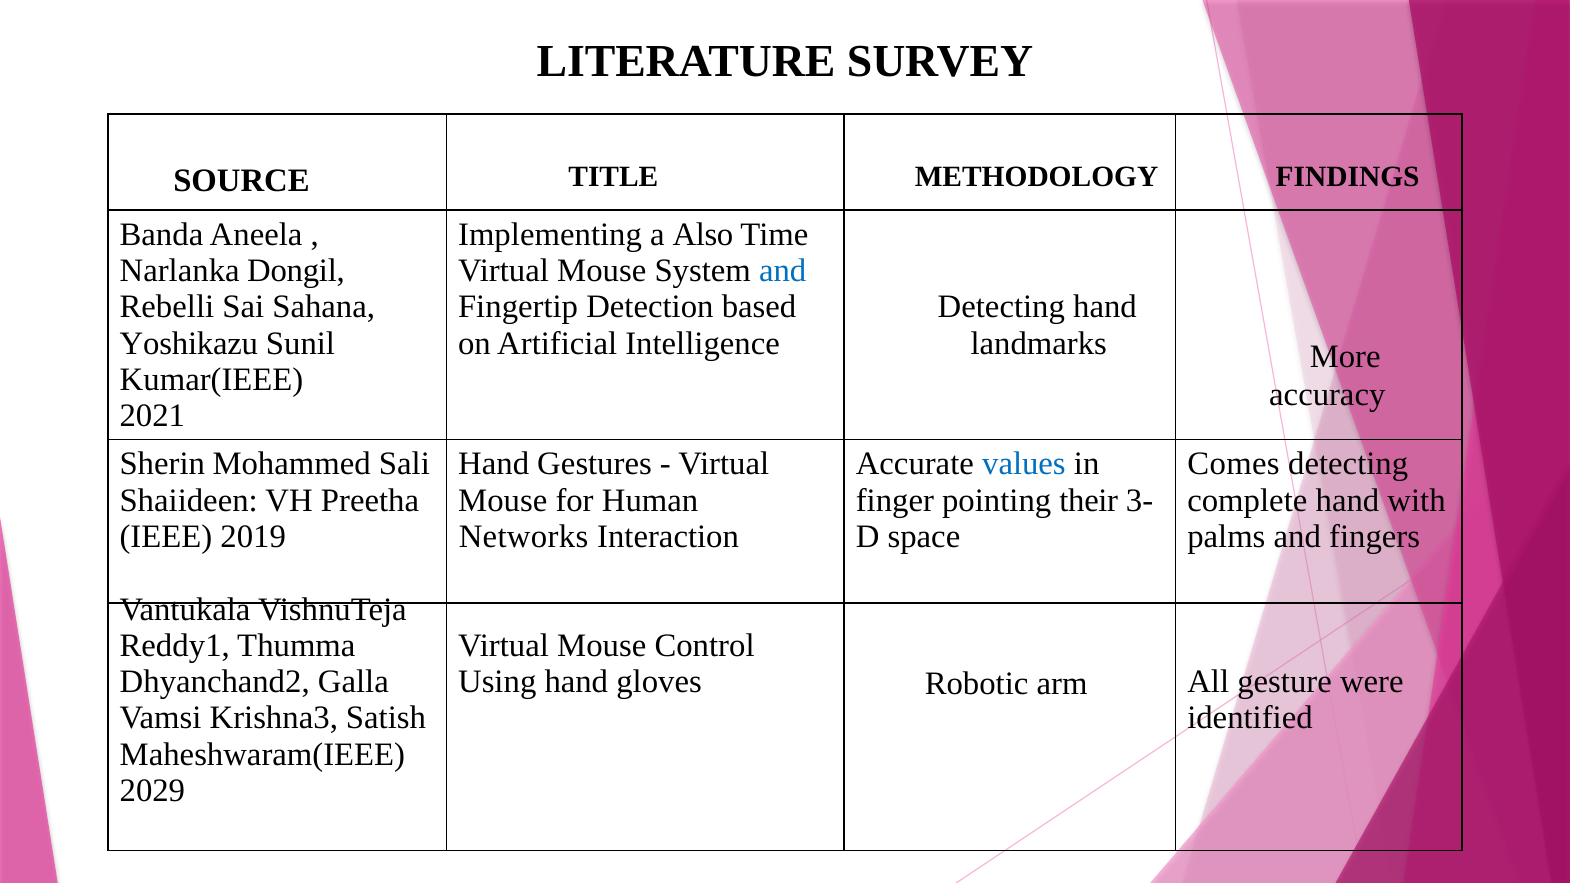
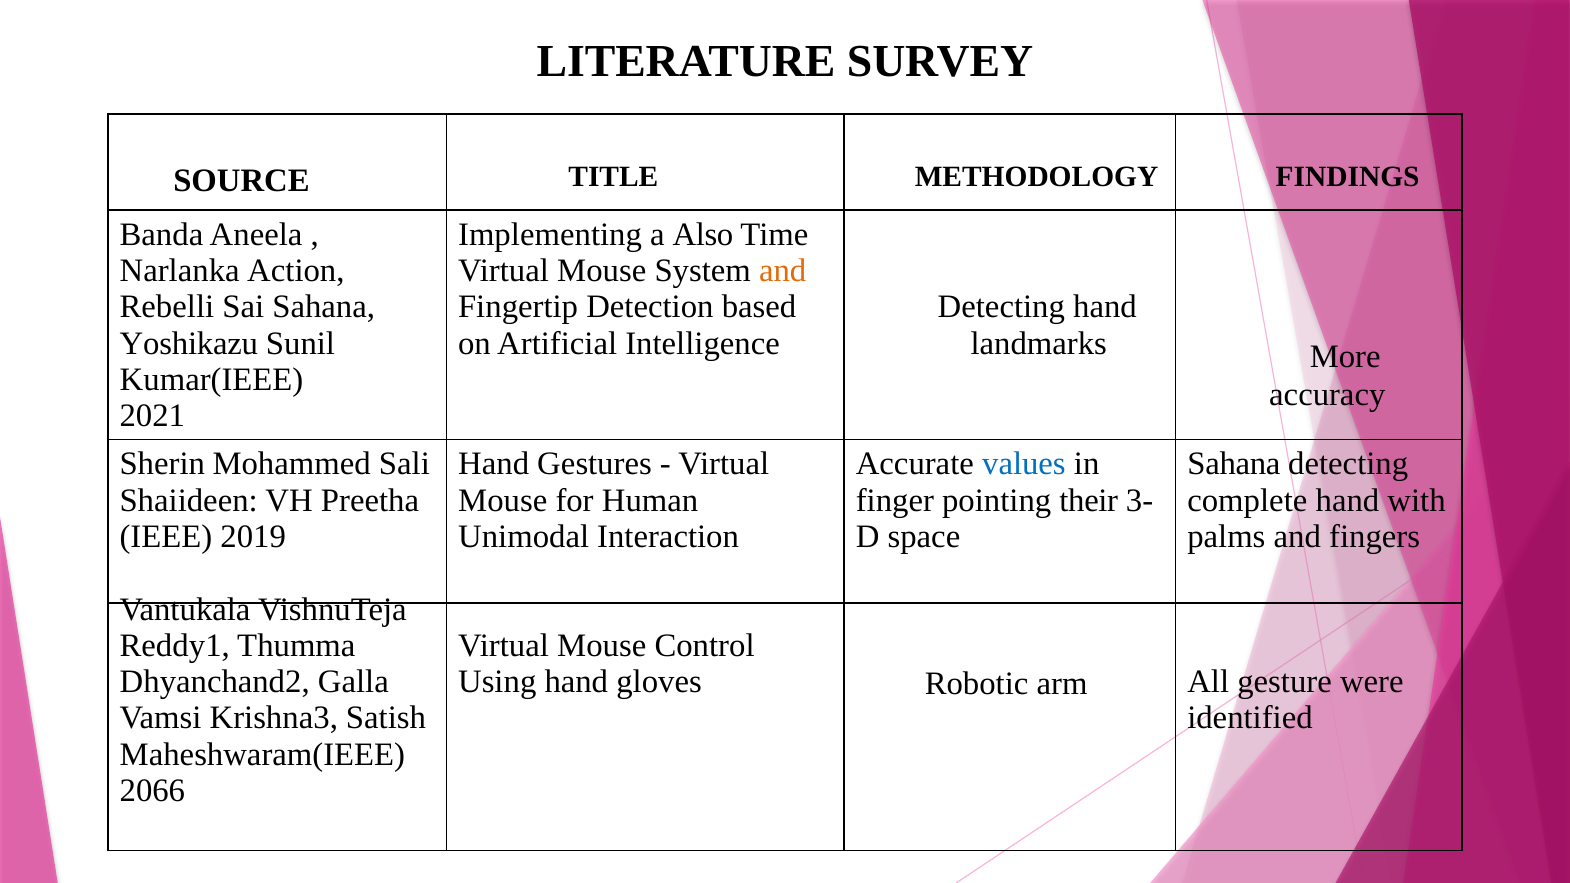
Dongil: Dongil -> Action
and at (783, 271) colour: blue -> orange
Comes at (1234, 464): Comes -> Sahana
Networks: Networks -> Unimodal
2029: 2029 -> 2066
